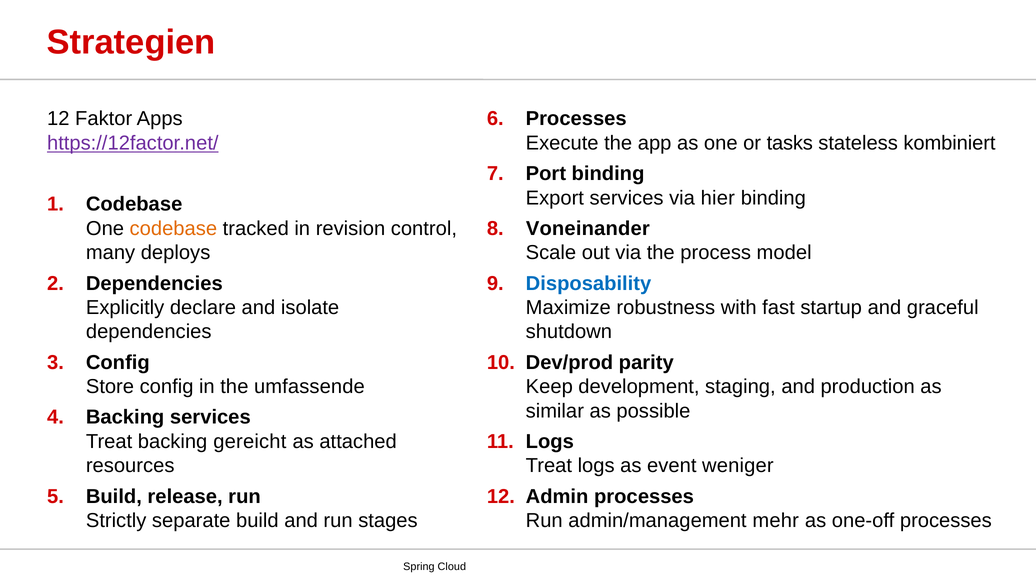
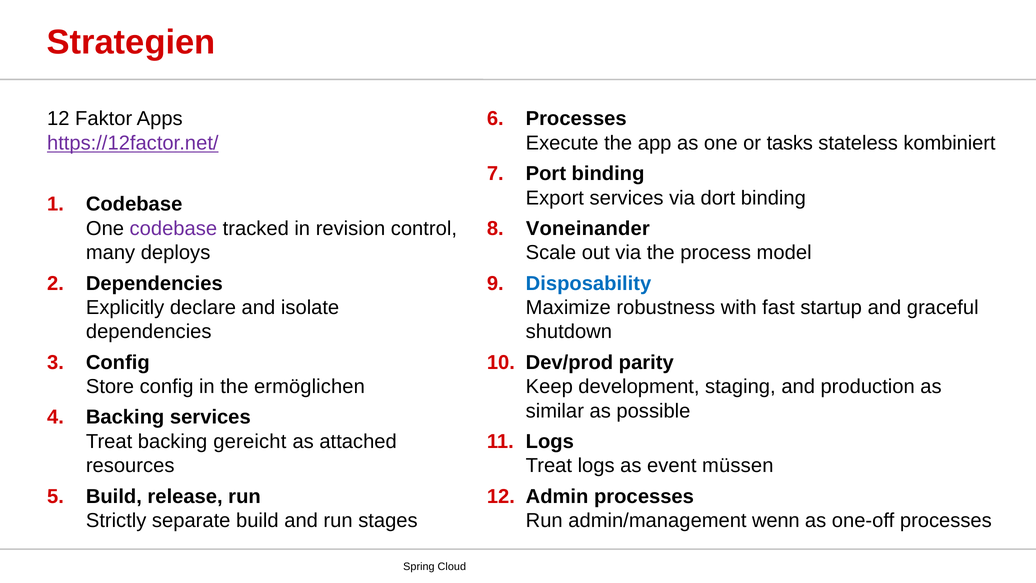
hier: hier -> dort
codebase at (173, 228) colour: orange -> purple
umfassende: umfassende -> ermöglichen
weniger: weniger -> müssen
mehr: mehr -> wenn
